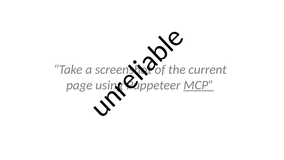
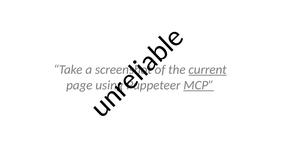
current underline: none -> present
